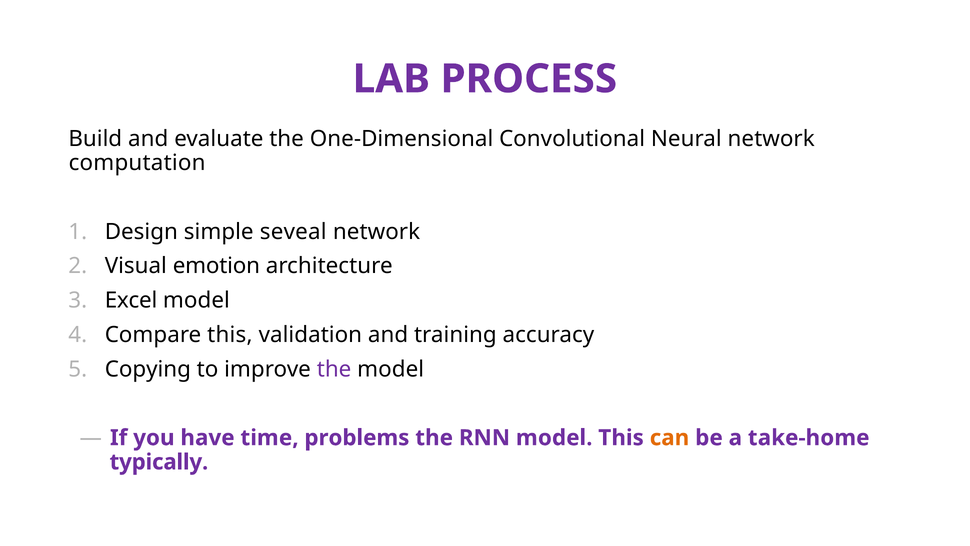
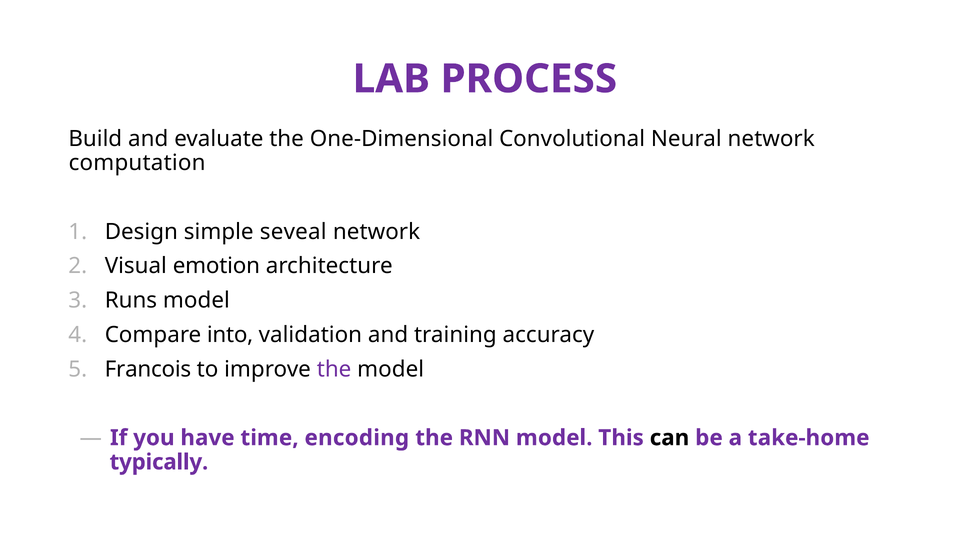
Excel: Excel -> Runs
Compare this: this -> into
Copying: Copying -> Francois
problems: problems -> encoding
can colour: orange -> black
